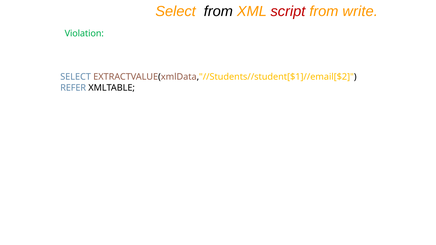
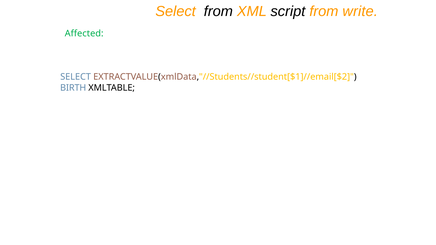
script colour: red -> black
Violation: Violation -> Affected
REFER: REFER -> BIRTH
